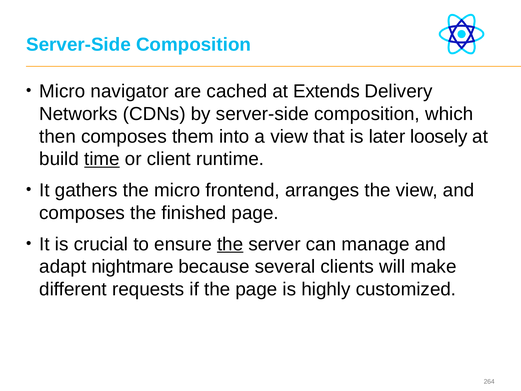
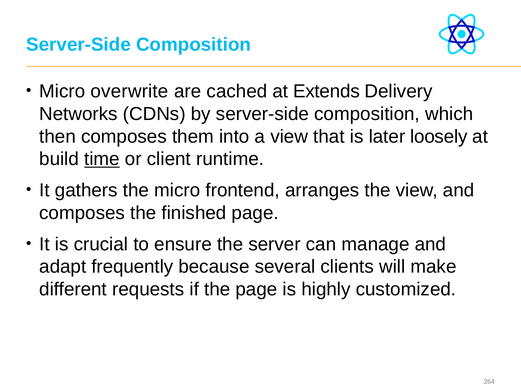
navigator: navigator -> overwrite
the at (230, 244) underline: present -> none
nightmare: nightmare -> frequently
